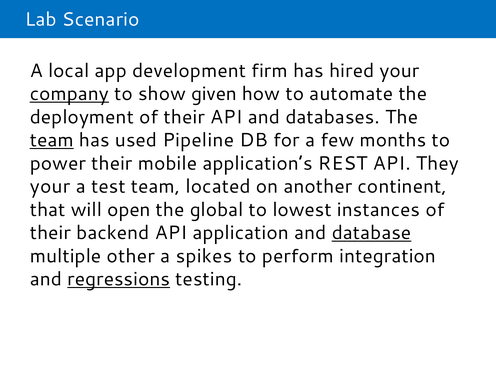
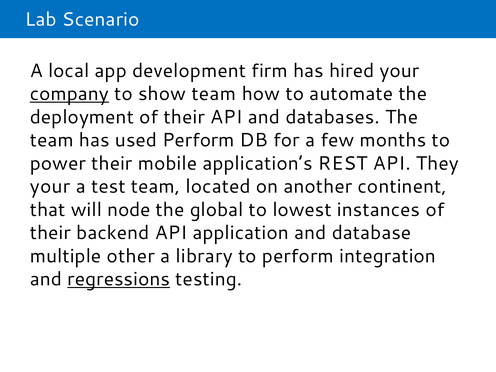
show given: given -> team
team at (52, 140) underline: present -> none
used Pipeline: Pipeline -> Perform
open: open -> node
database underline: present -> none
spikes: spikes -> library
